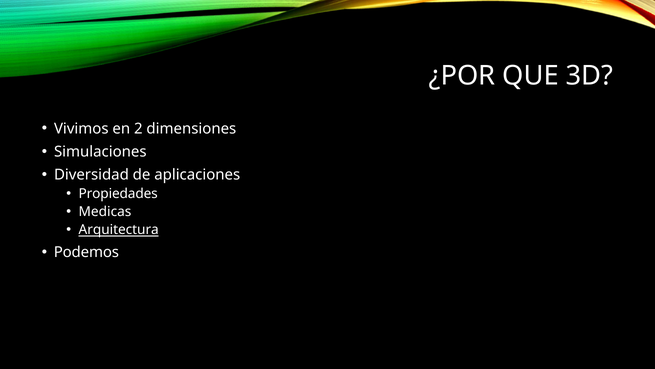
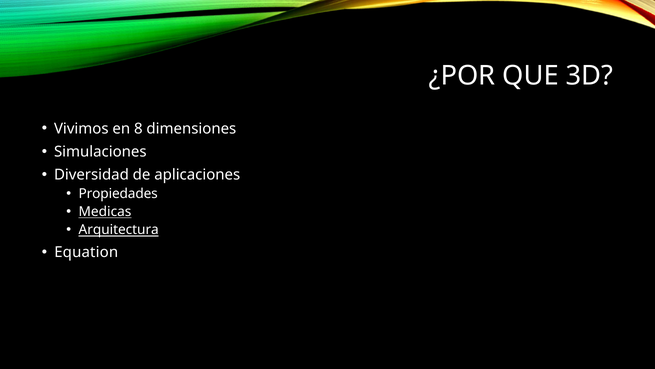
2: 2 -> 8
Medicas underline: none -> present
Podemos: Podemos -> Equation
